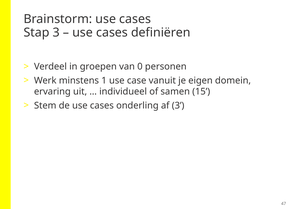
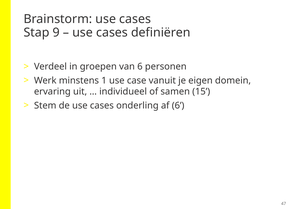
Stap 3: 3 -> 9
van 0: 0 -> 6
af 3: 3 -> 6
